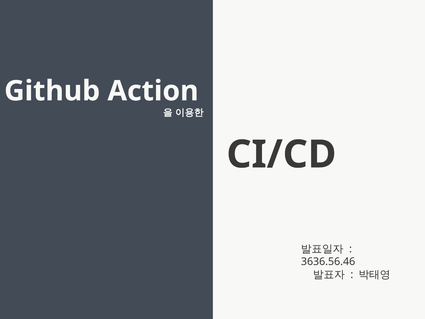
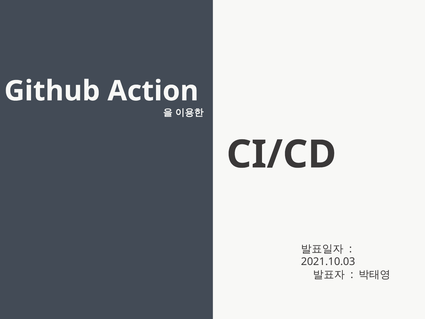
3636.56.46: 3636.56.46 -> 2021.10.03
